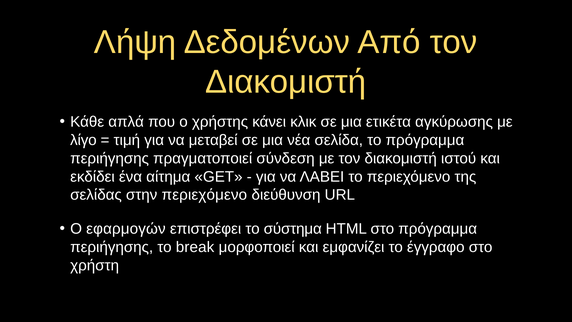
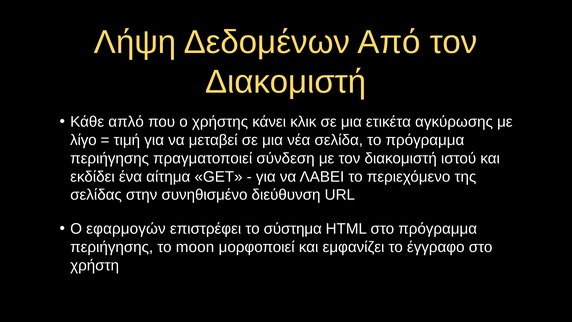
απλά: απλά -> απλό
στην περιεχόμενο: περιεχόμενο -> συνηθισμένο
break: break -> moon
